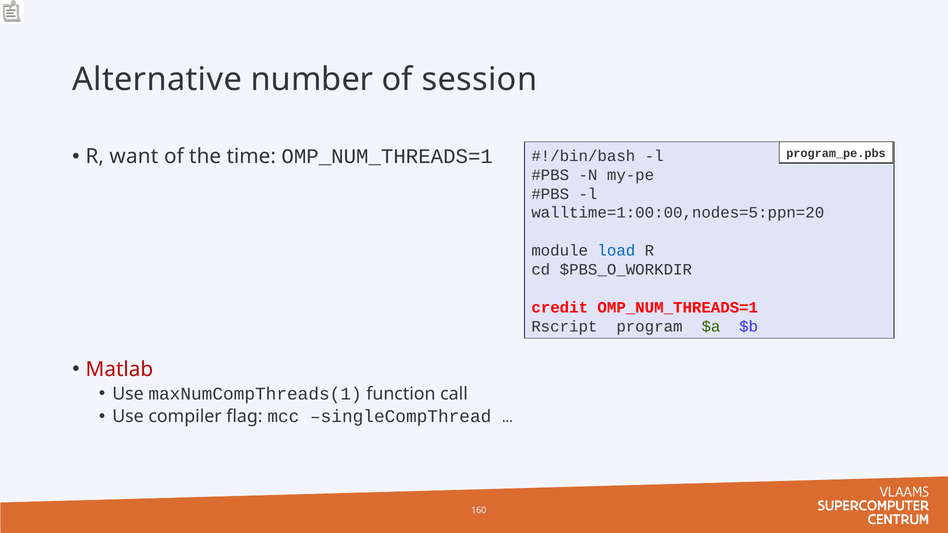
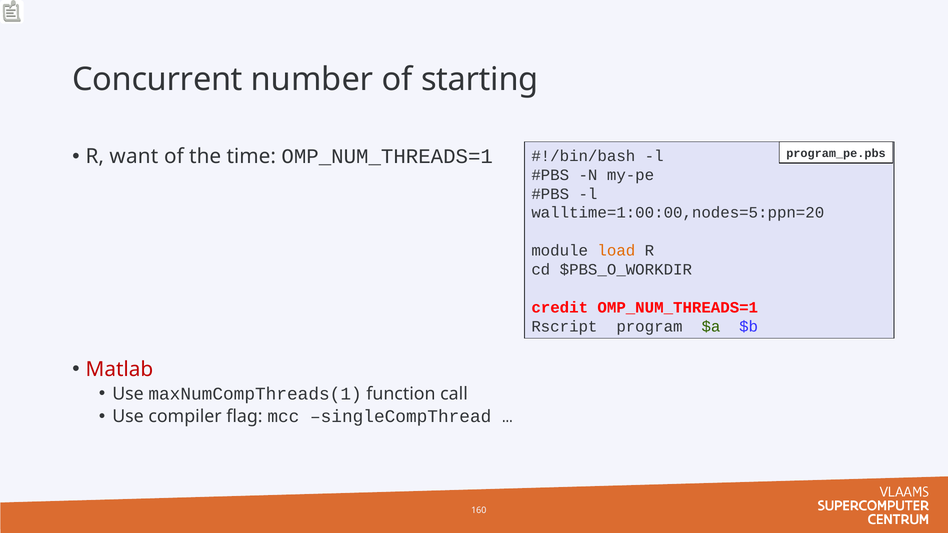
Alternative: Alternative -> Concurrent
session: session -> starting
load colour: blue -> orange
